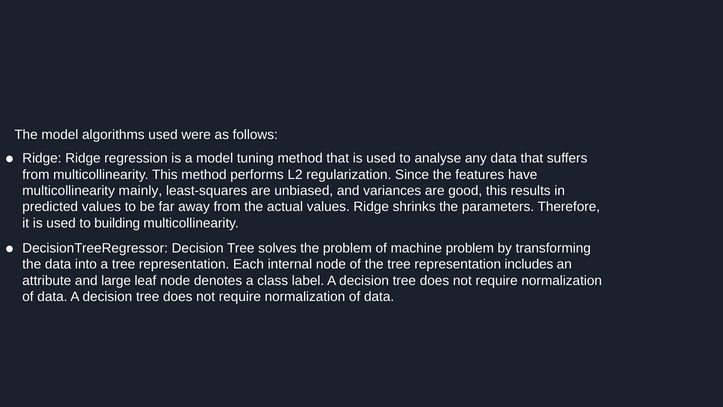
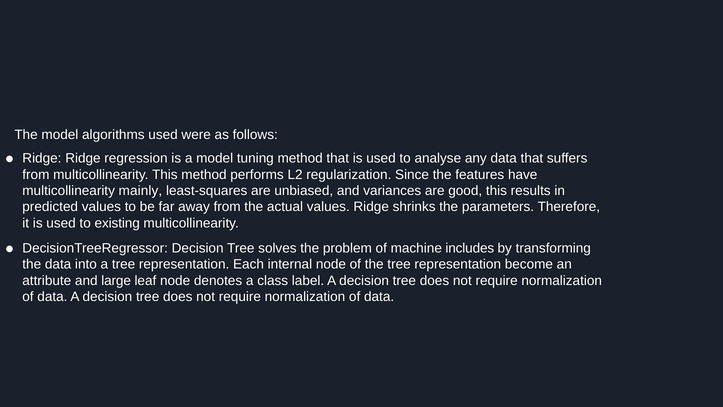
building: building -> existing
machine problem: problem -> includes
includes: includes -> become
